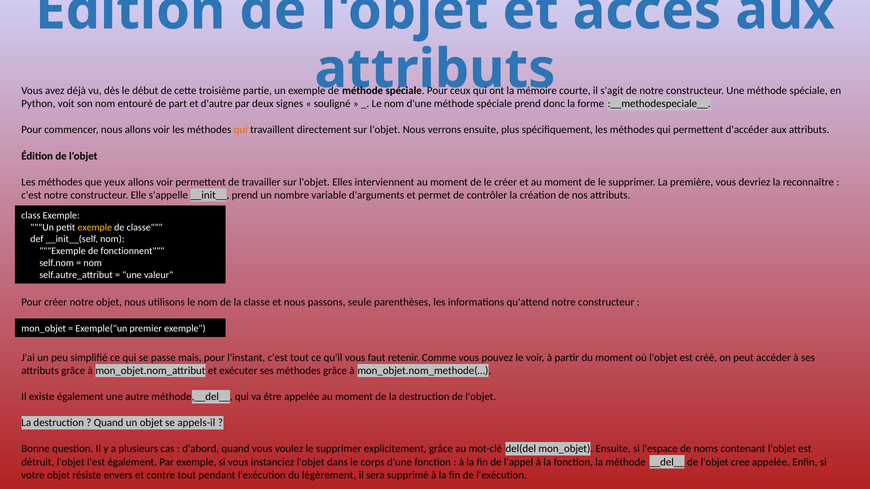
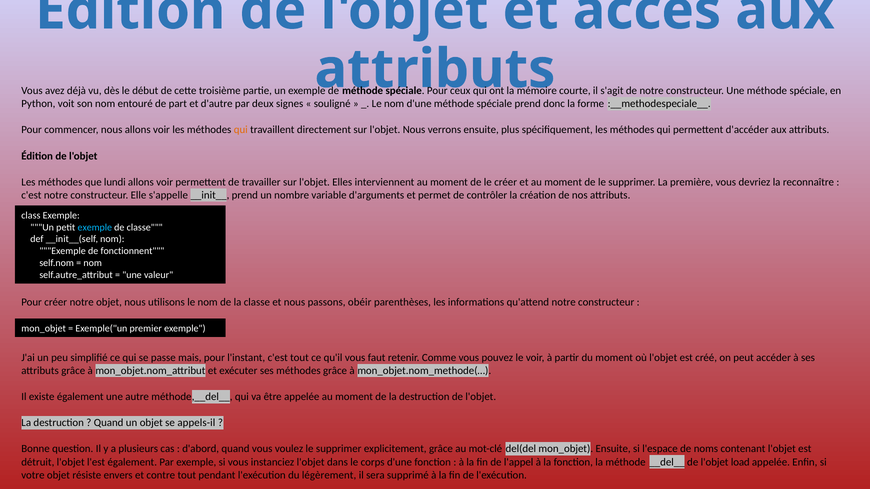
yeux: yeux -> lundi
exemple at (95, 227) colour: yellow -> light blue
seule: seule -> obéir
cree: cree -> load
